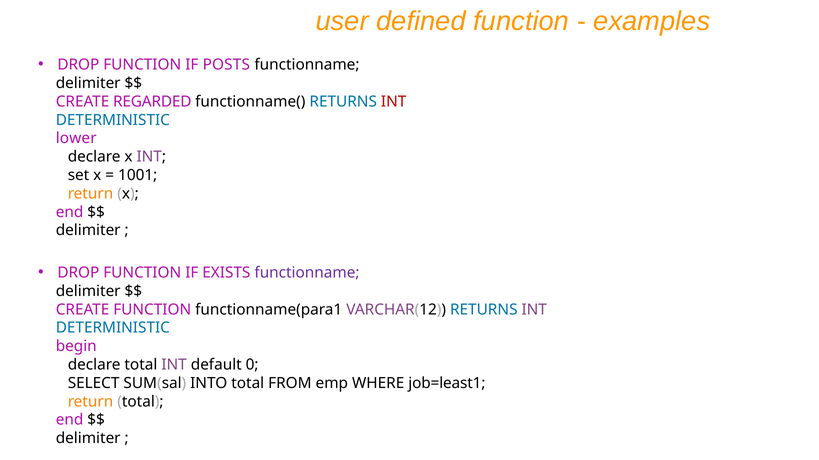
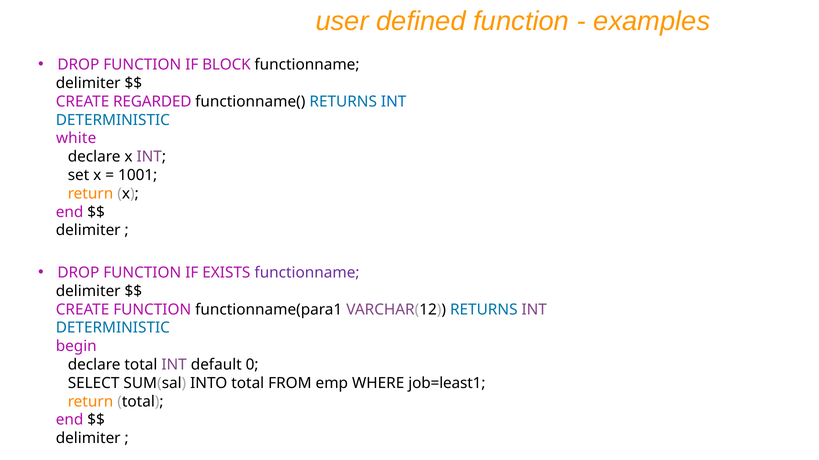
POSTS: POSTS -> BLOCK
INT at (394, 102) colour: red -> blue
lower: lower -> white
